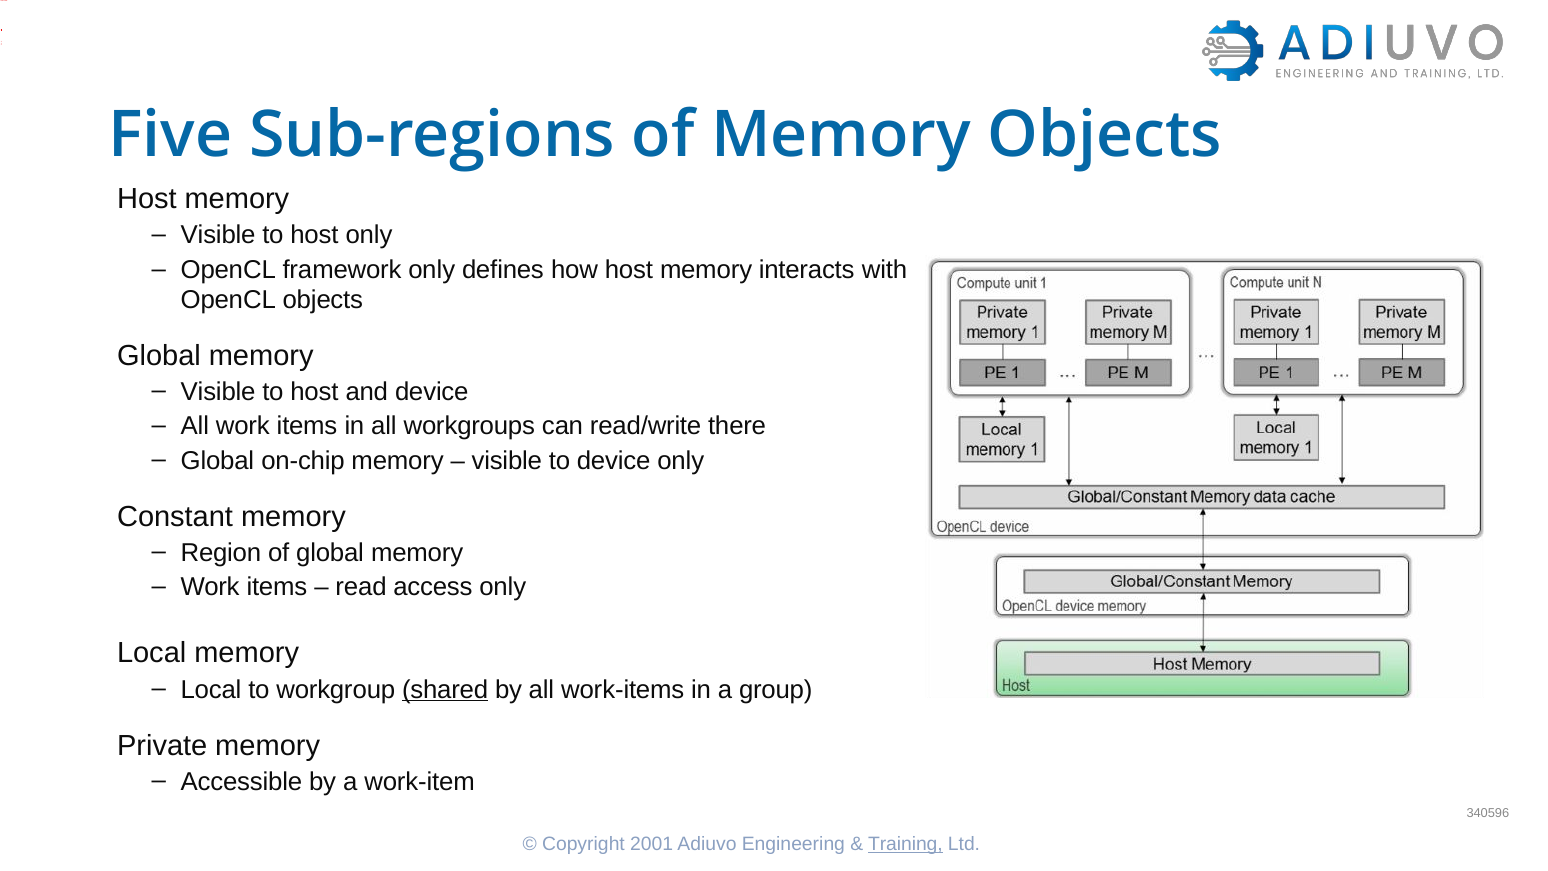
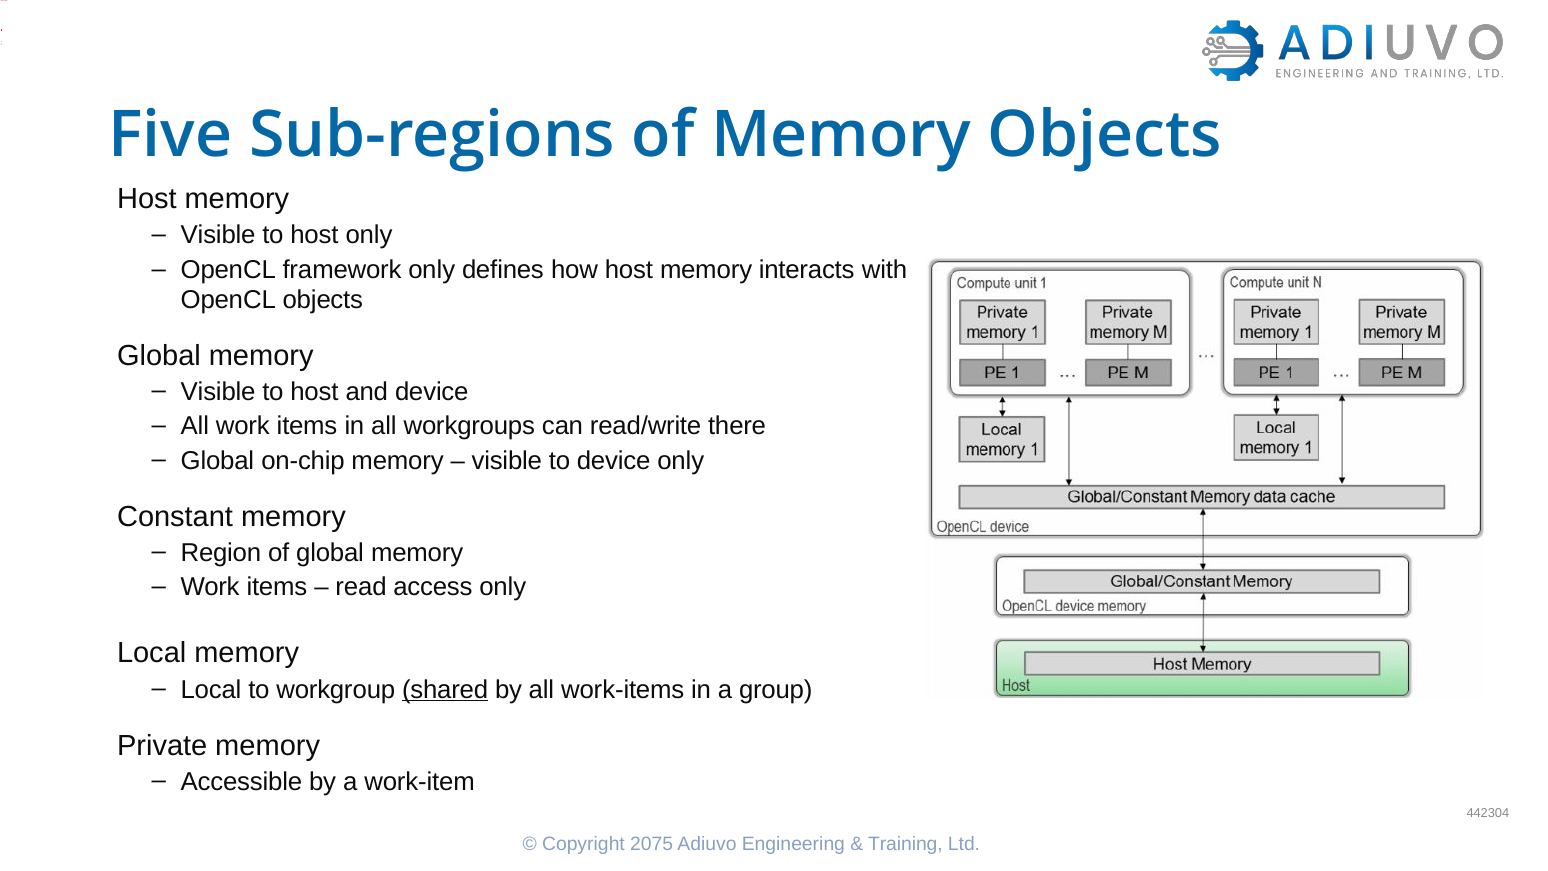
340596: 340596 -> 442304
2001: 2001 -> 2075
Training underline: present -> none
